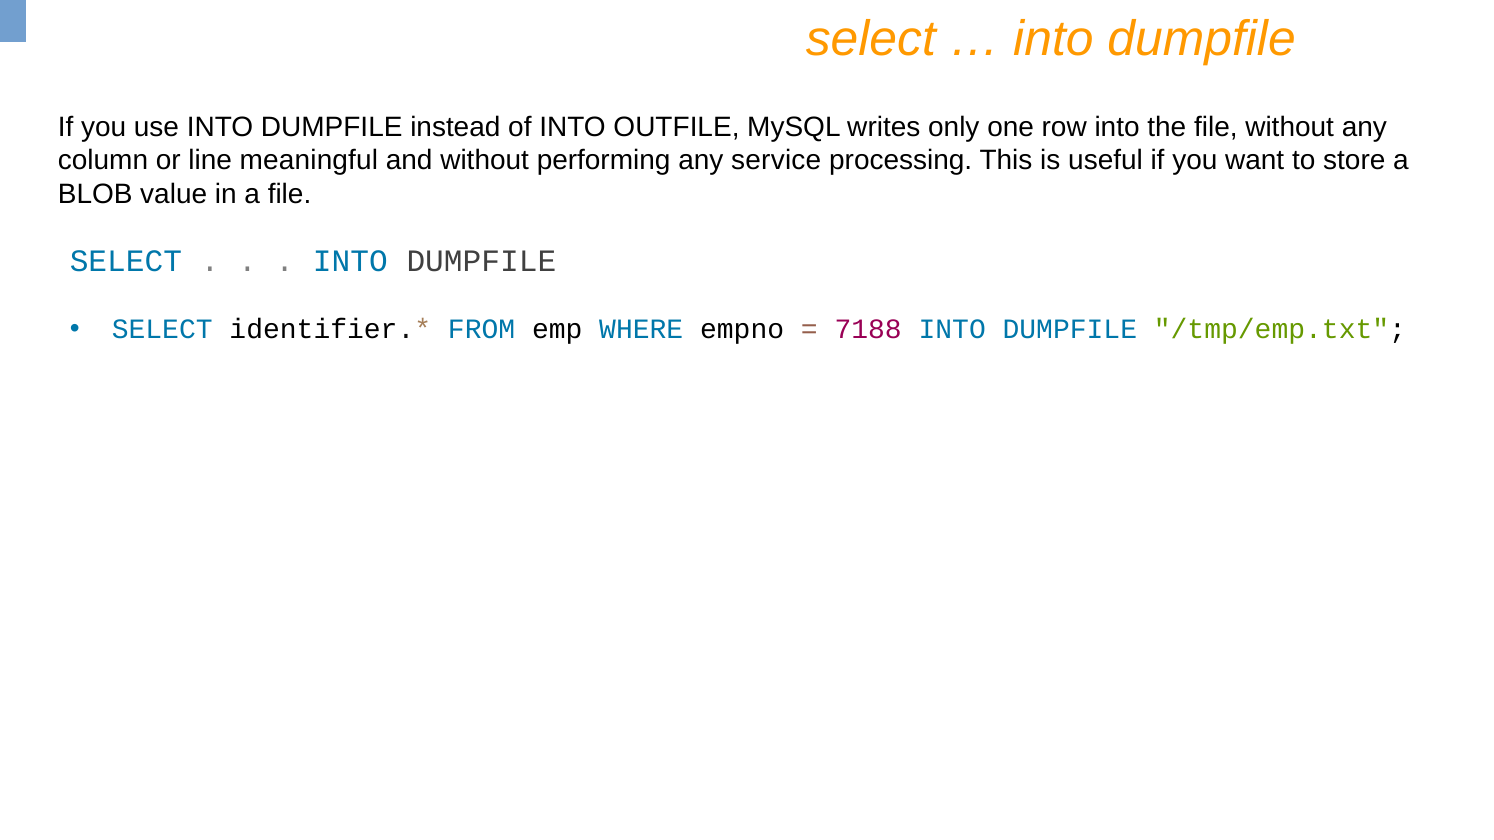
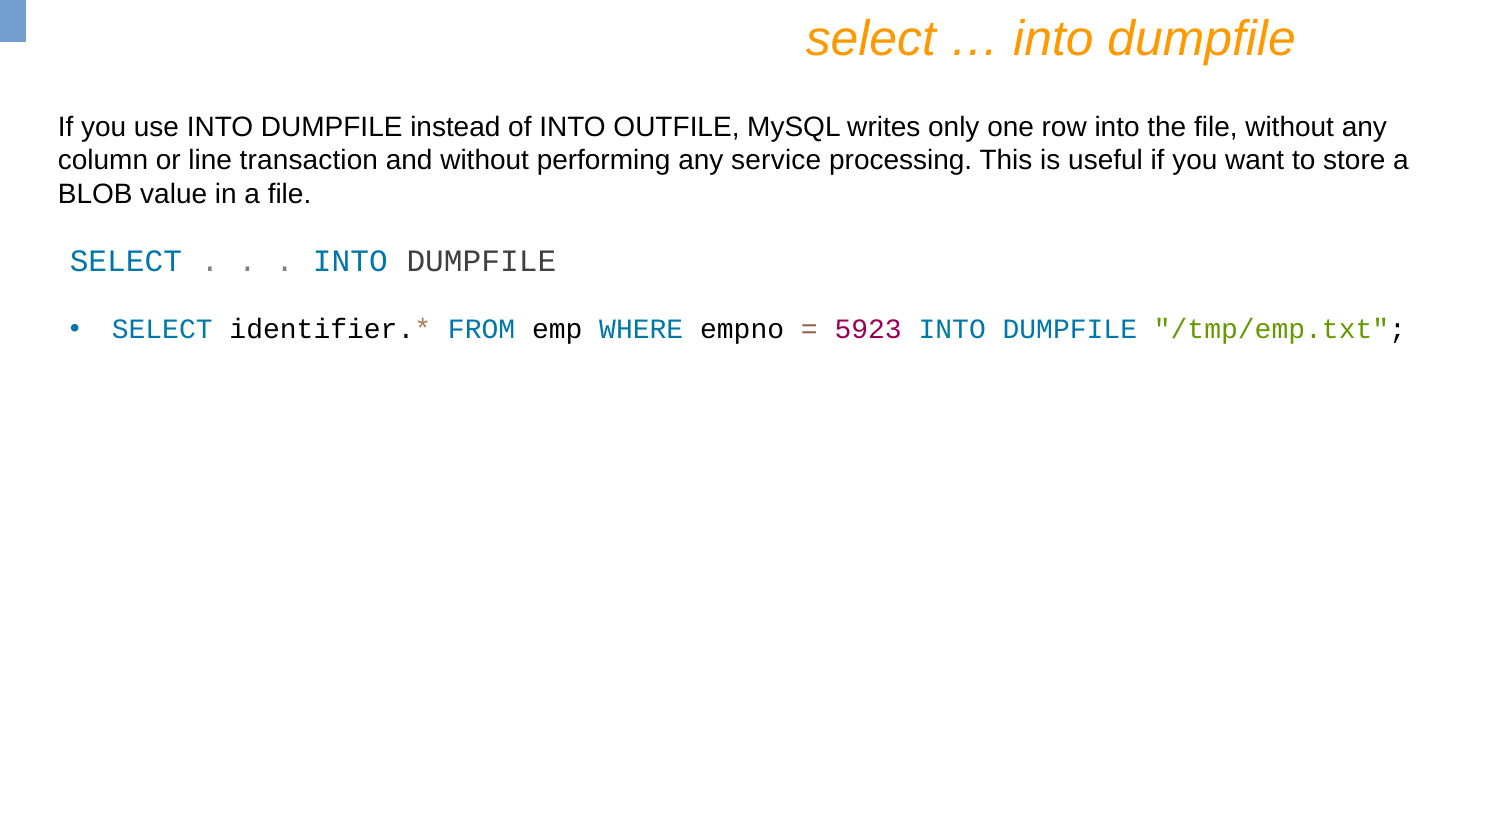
meaningful: meaningful -> transaction
7188: 7188 -> 5923
